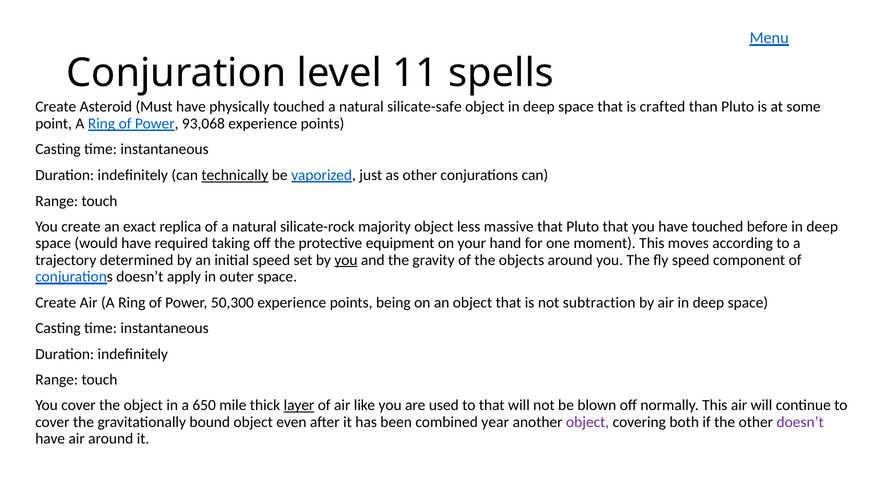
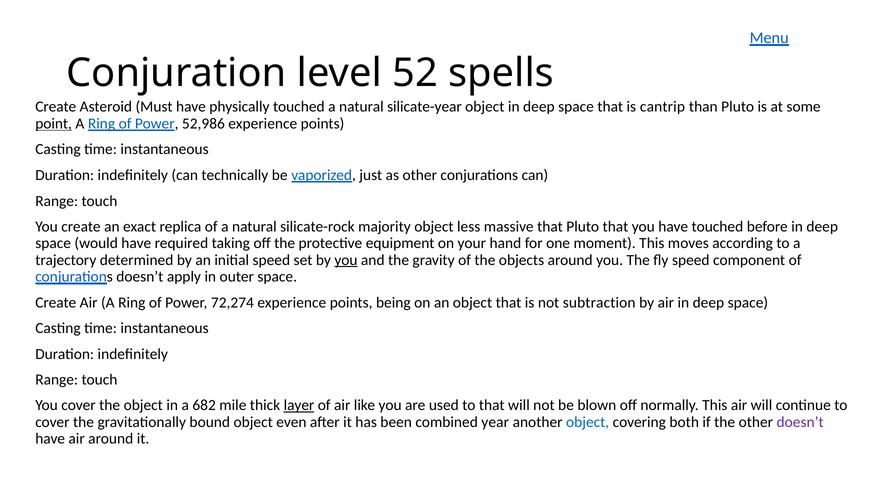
11: 11 -> 52
silicate-safe: silicate-safe -> silicate-year
crafted: crafted -> cantrip
point underline: none -> present
93,068: 93,068 -> 52,986
technically underline: present -> none
50,300: 50,300 -> 72,274
650: 650 -> 682
object at (588, 422) colour: purple -> blue
